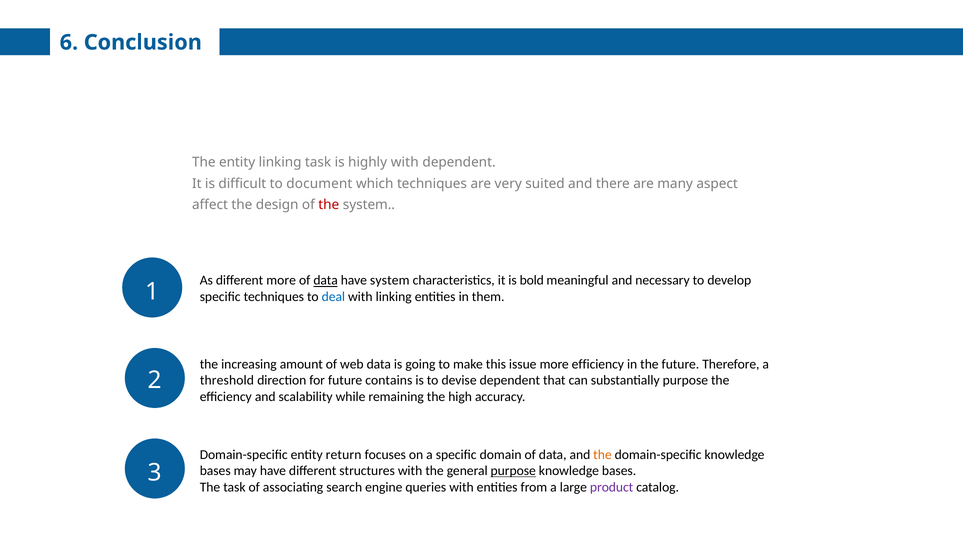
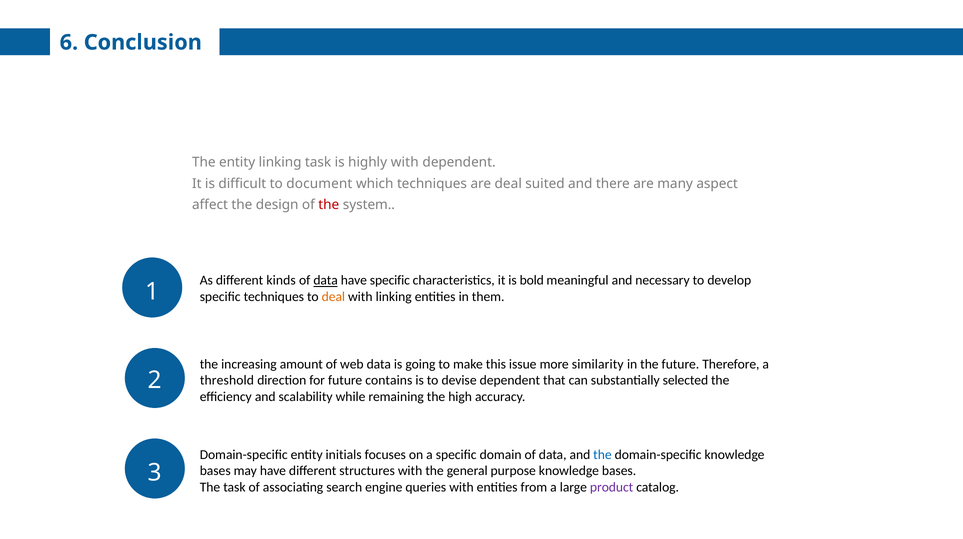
are very: very -> deal
different more: more -> kinds
have system: system -> specific
deal at (333, 297) colour: blue -> orange
more efficiency: efficiency -> similarity
substantially purpose: purpose -> selected
return: return -> initials
the at (602, 455) colour: orange -> blue
purpose at (513, 471) underline: present -> none
